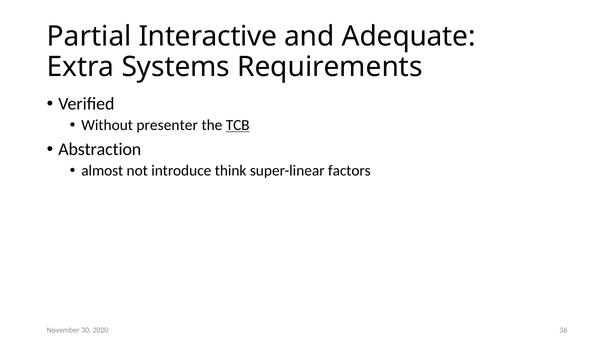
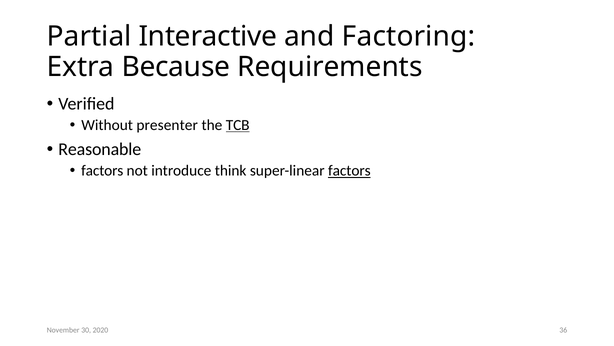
Adequate: Adequate -> Factoring
Systems: Systems -> Because
Abstraction: Abstraction -> Reasonable
almost at (102, 170): almost -> factors
factors at (349, 170) underline: none -> present
